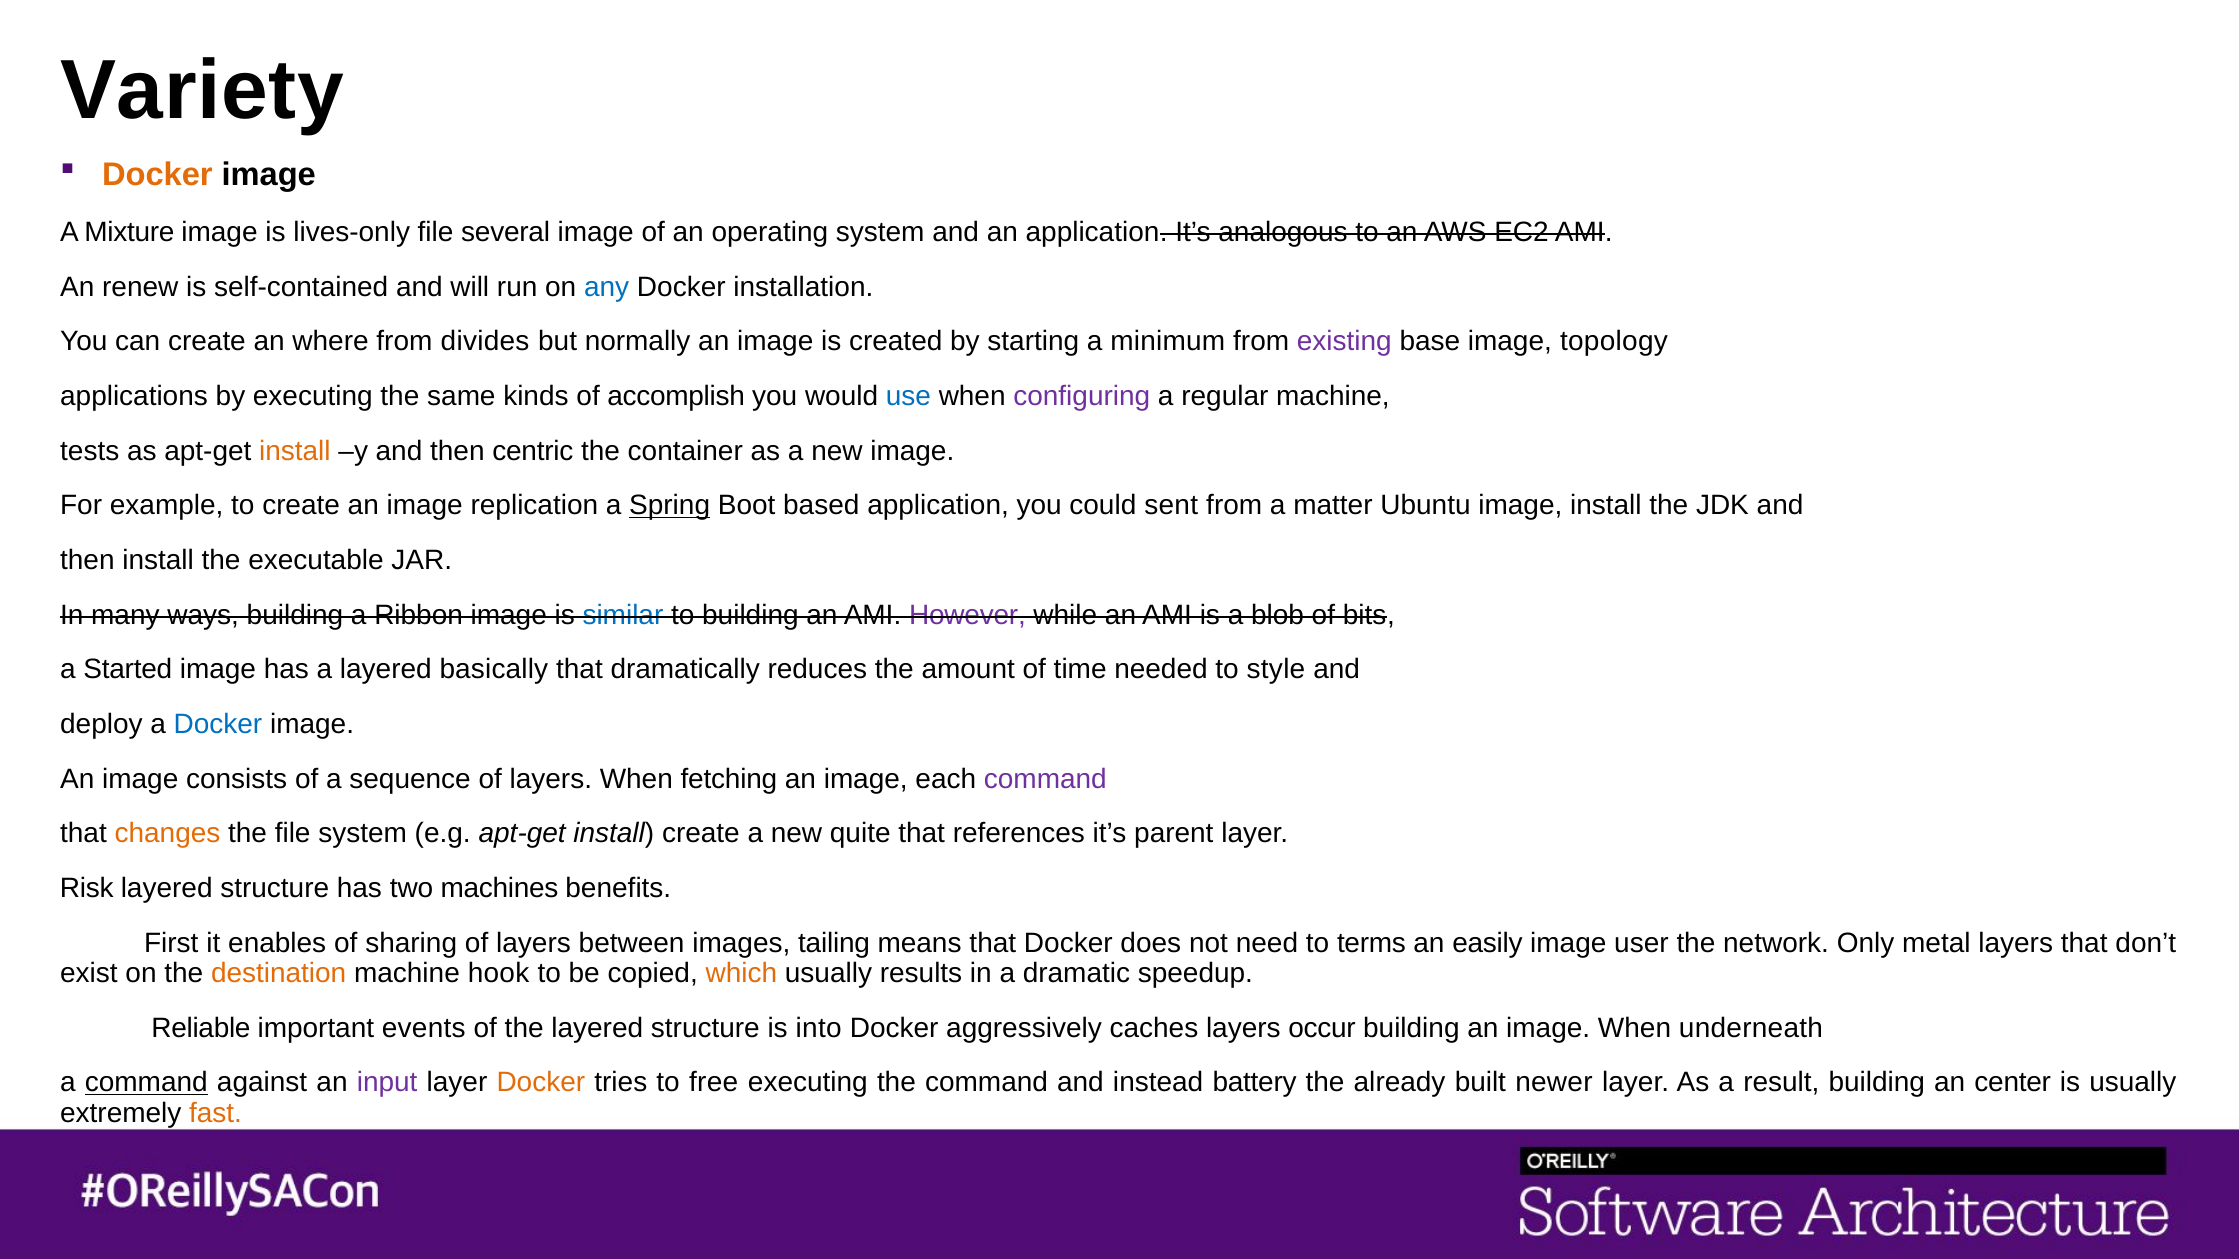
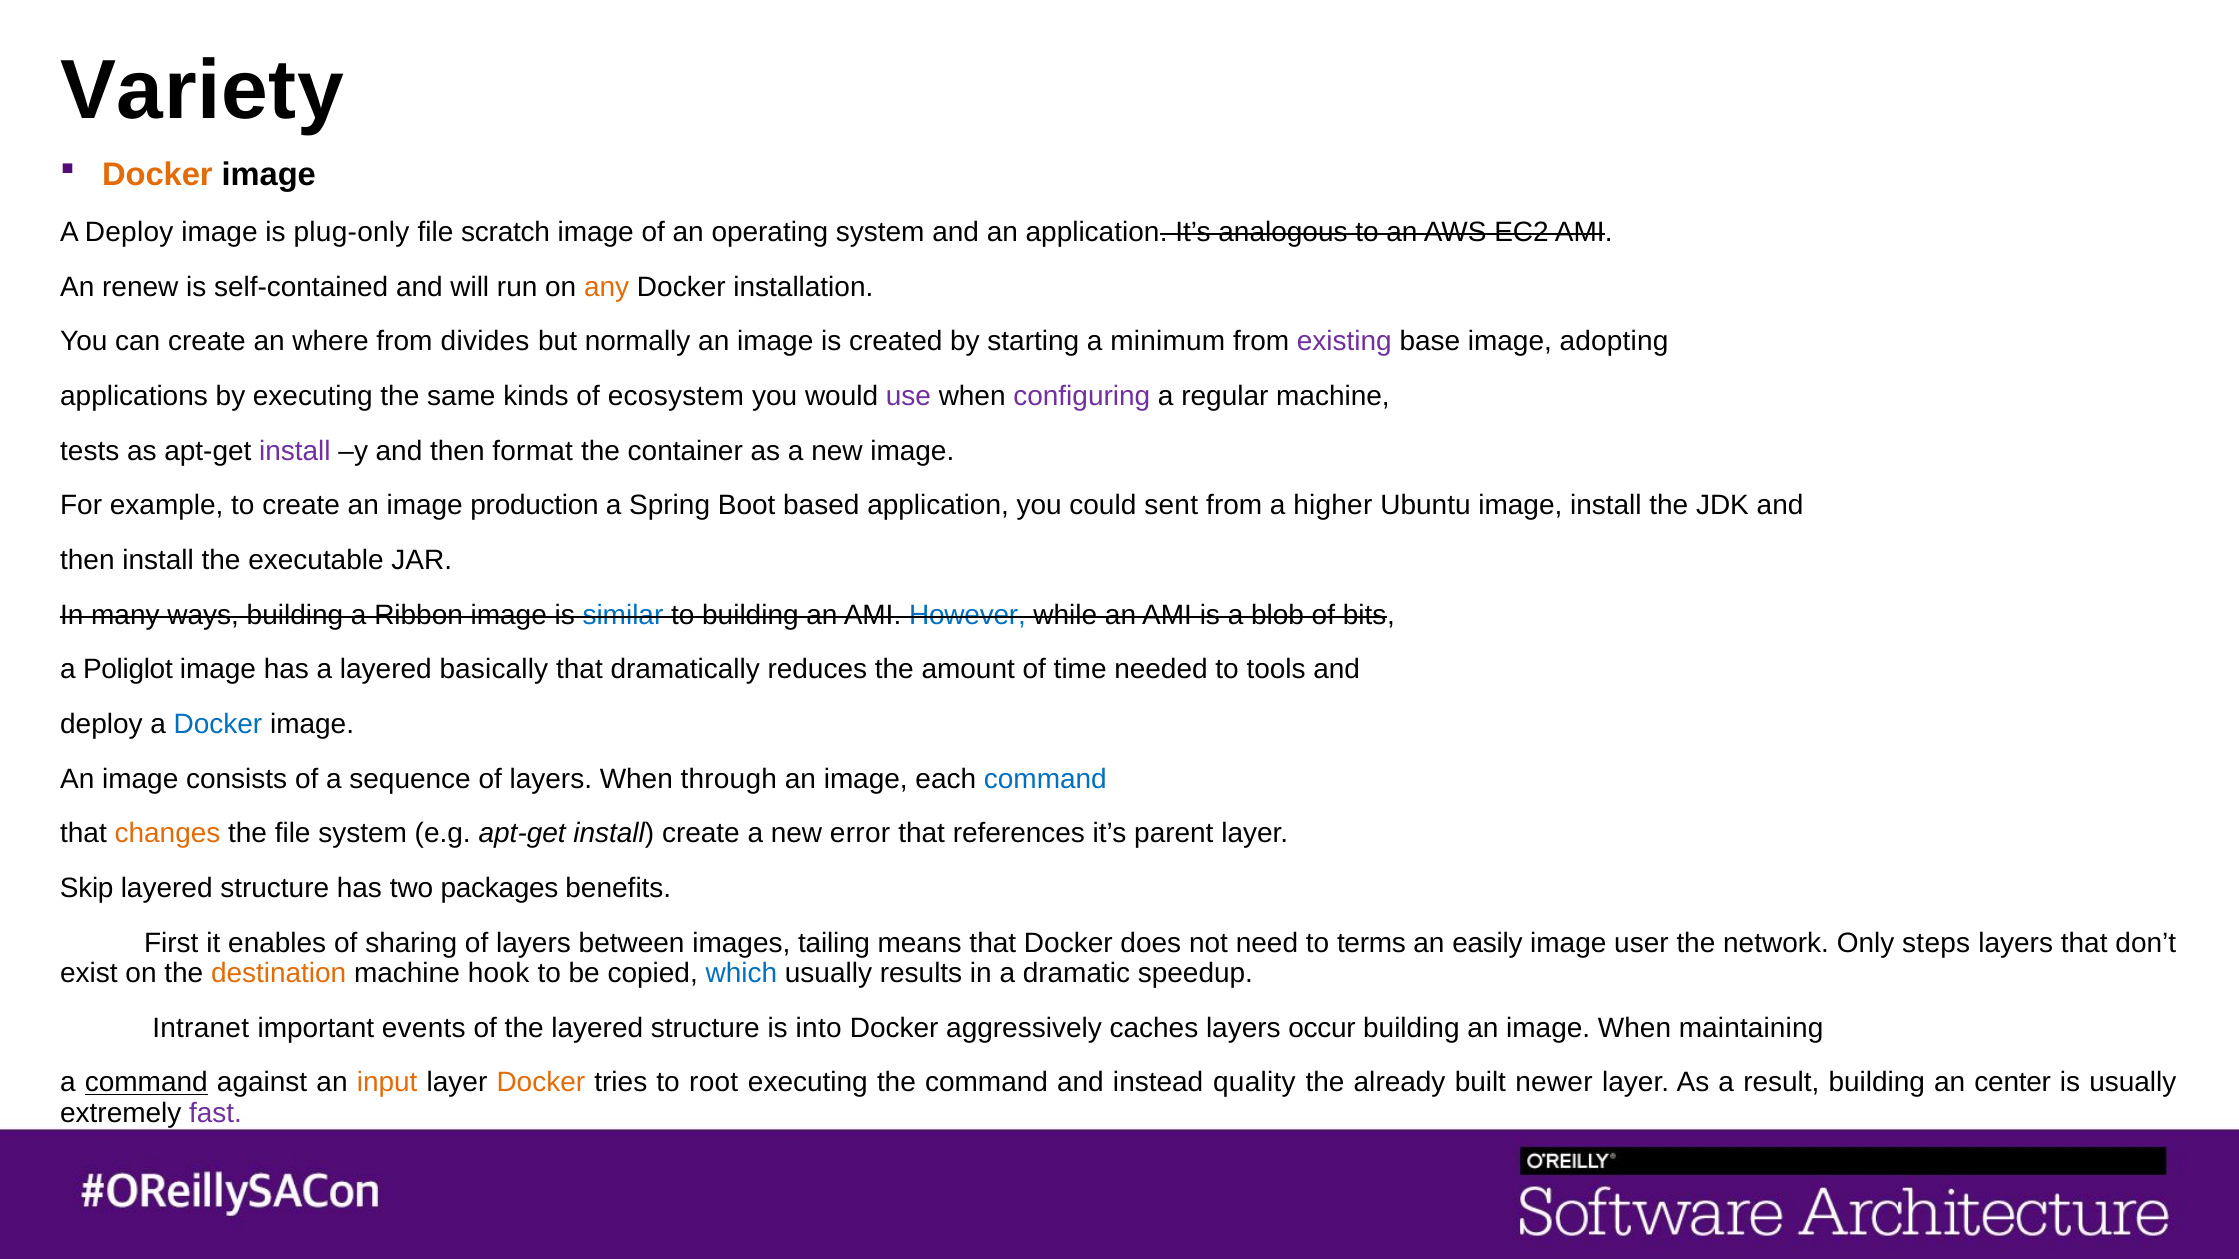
A Mixture: Mixture -> Deploy
lives-only: lives-only -> plug-only
several: several -> scratch
any colour: blue -> orange
topology: topology -> adopting
accomplish: accomplish -> ecosystem
use colour: blue -> purple
install at (295, 451) colour: orange -> purple
centric: centric -> format
replication: replication -> production
Spring underline: present -> none
matter: matter -> higher
However colour: purple -> blue
Started: Started -> Poliglot
style: style -> tools
fetching: fetching -> through
command at (1045, 779) colour: purple -> blue
quite: quite -> error
Risk: Risk -> Skip
machines: machines -> packages
metal: metal -> steps
which colour: orange -> blue
Reliable: Reliable -> Intranet
underneath: underneath -> maintaining
input colour: purple -> orange
free: free -> root
battery: battery -> quality
fast colour: orange -> purple
